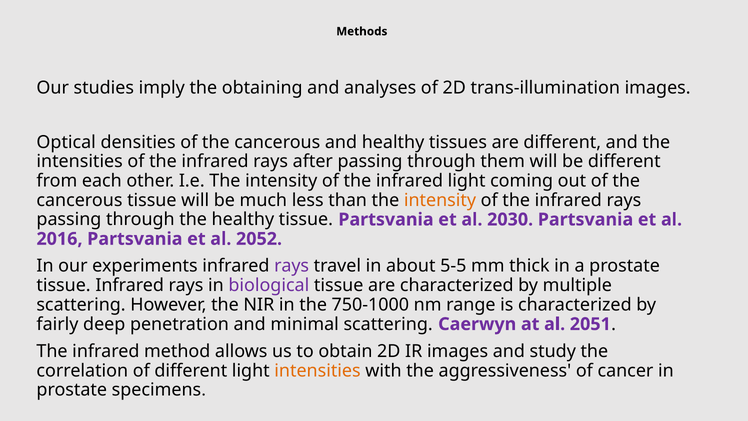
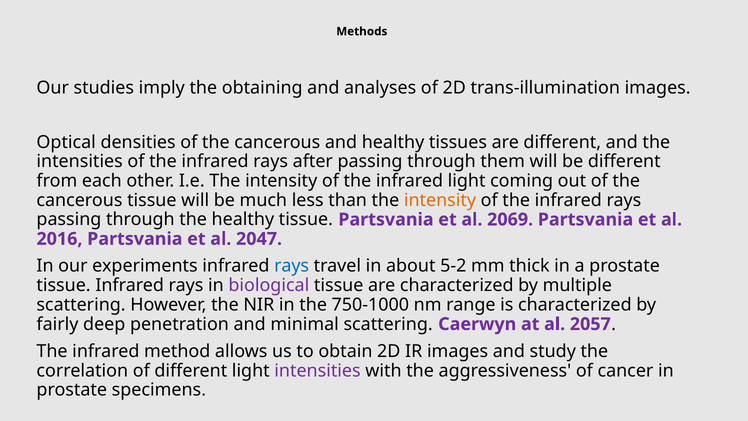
2030: 2030 -> 2069
2052: 2052 -> 2047
rays at (292, 266) colour: purple -> blue
5-5: 5-5 -> 5-2
2051: 2051 -> 2057
intensities at (317, 370) colour: orange -> purple
